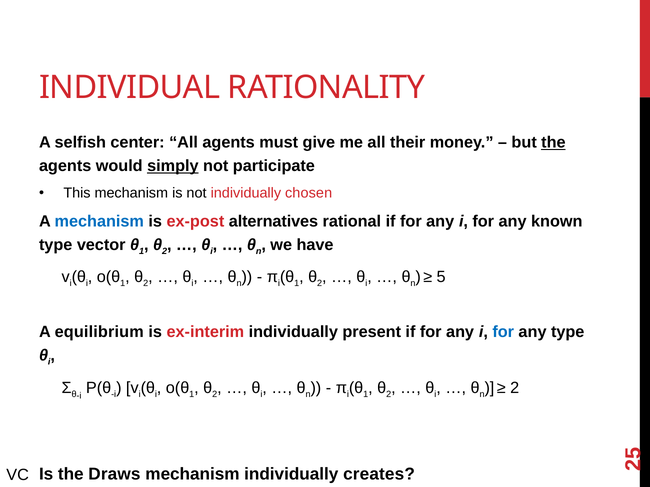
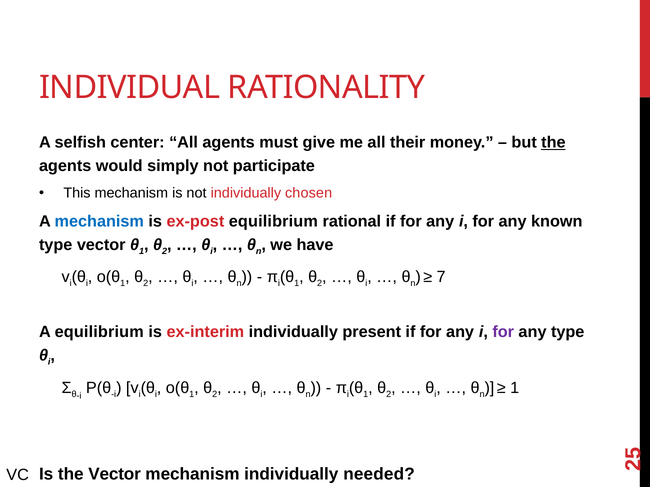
simply underline: present -> none
ex-post alternatives: alternatives -> equilibrium
5 at (441, 277): 5 -> 7
for at (503, 332) colour: blue -> purple
2 at (515, 388): 2 -> 1
the Draws: Draws -> Vector
creates: creates -> needed
